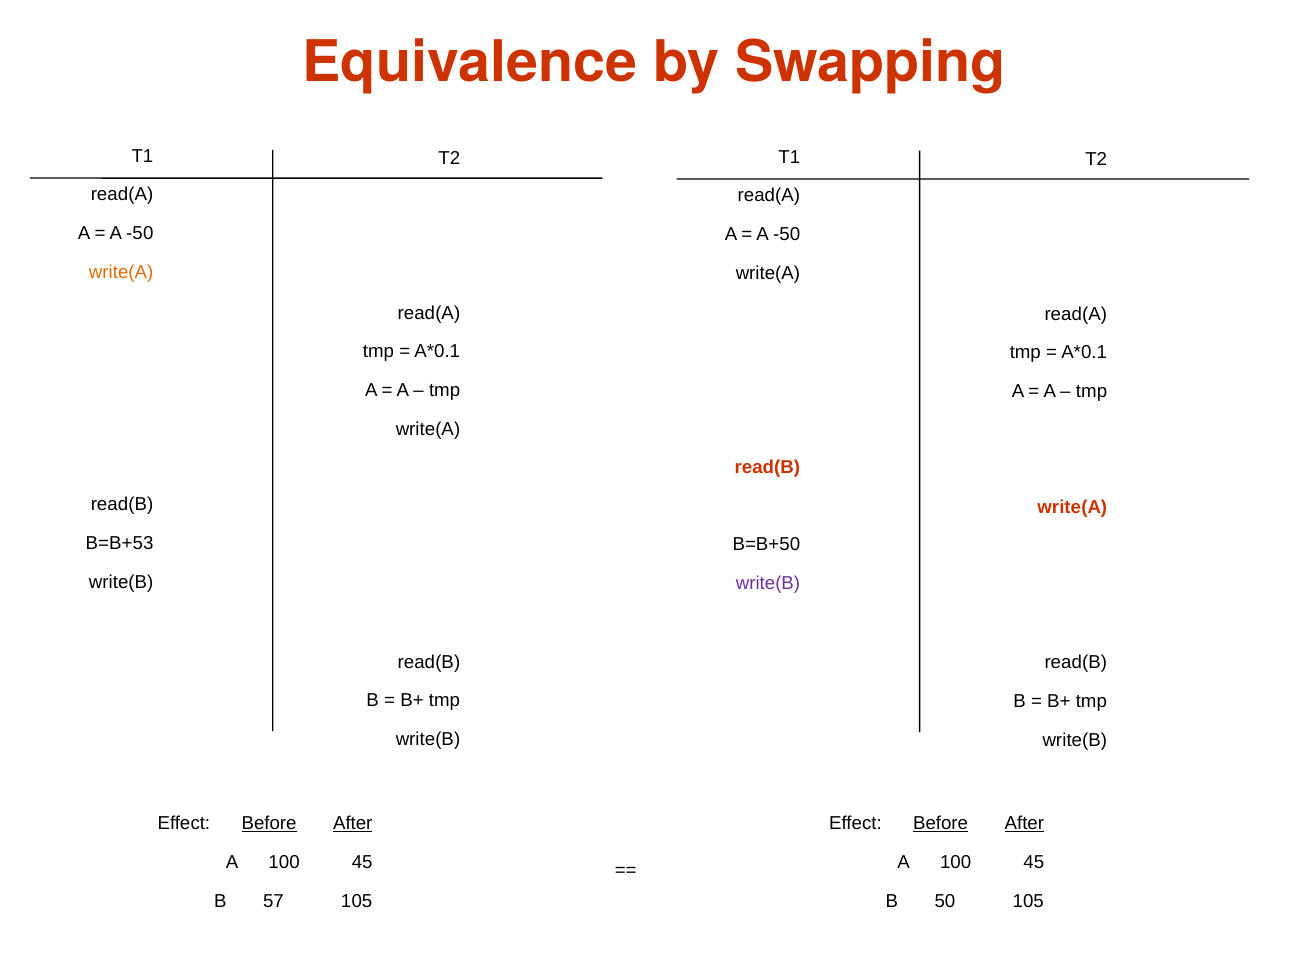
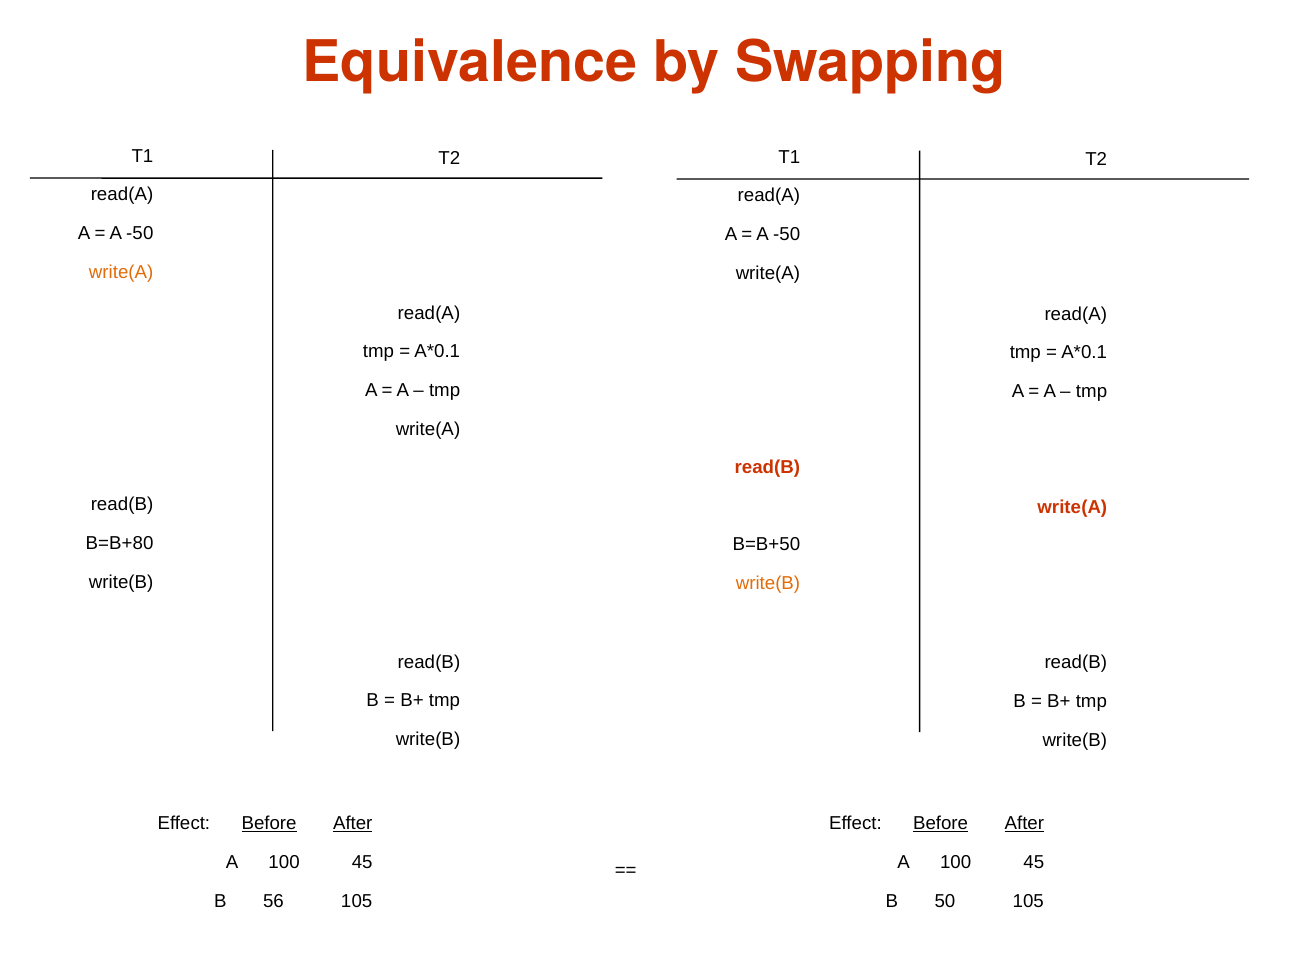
B=B+53: B=B+53 -> B=B+80
write(B at (768, 583) colour: purple -> orange
57: 57 -> 56
